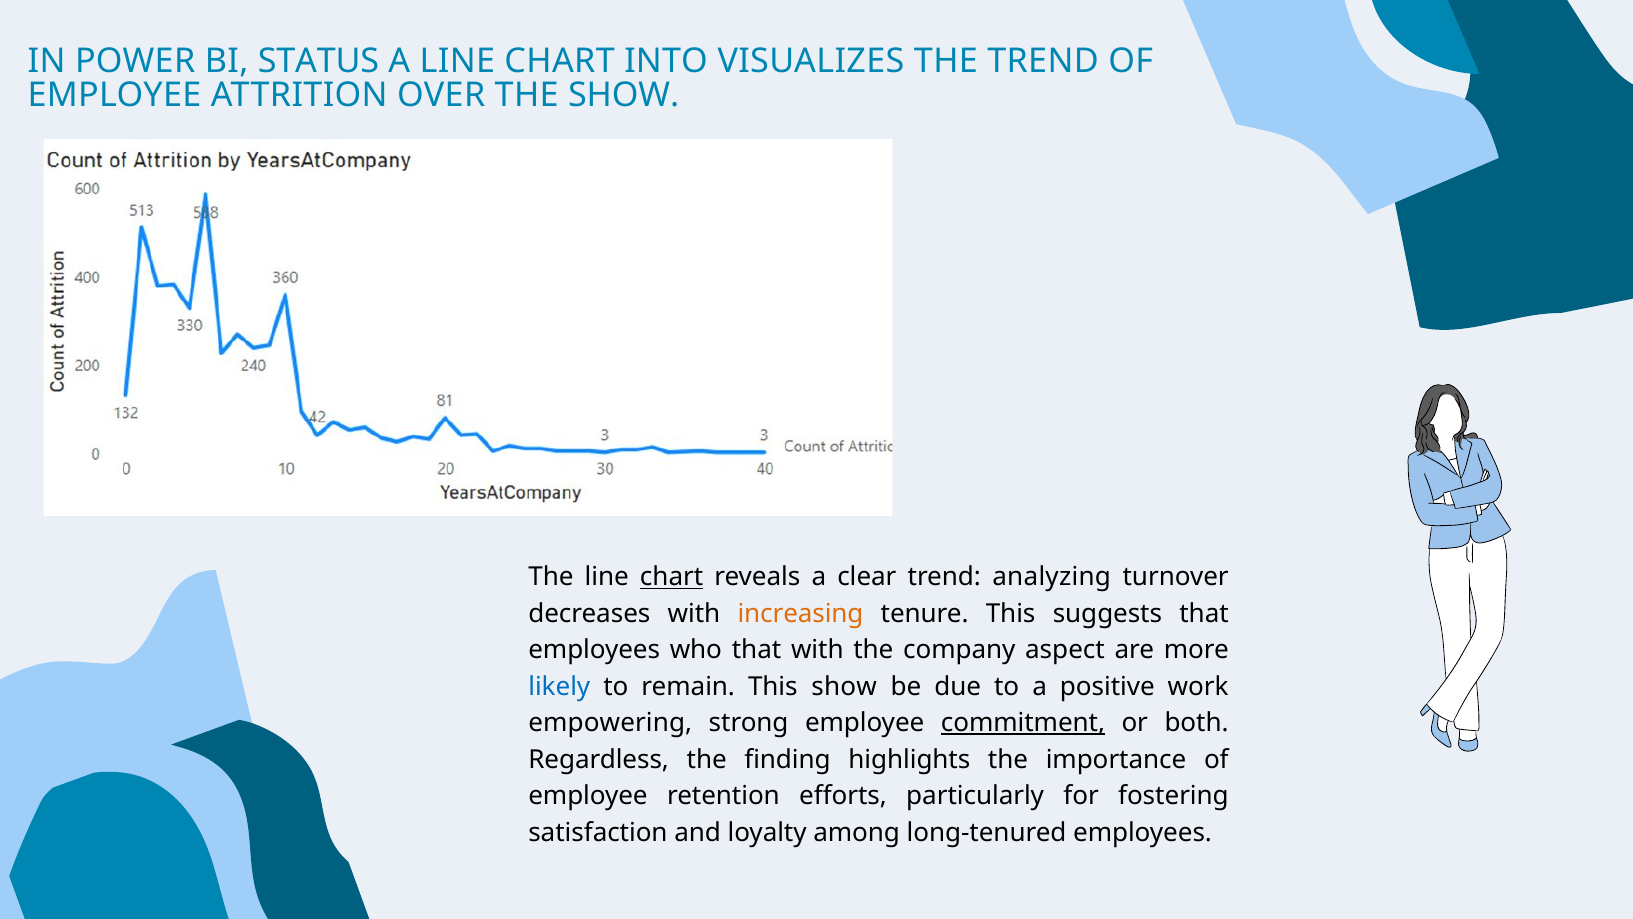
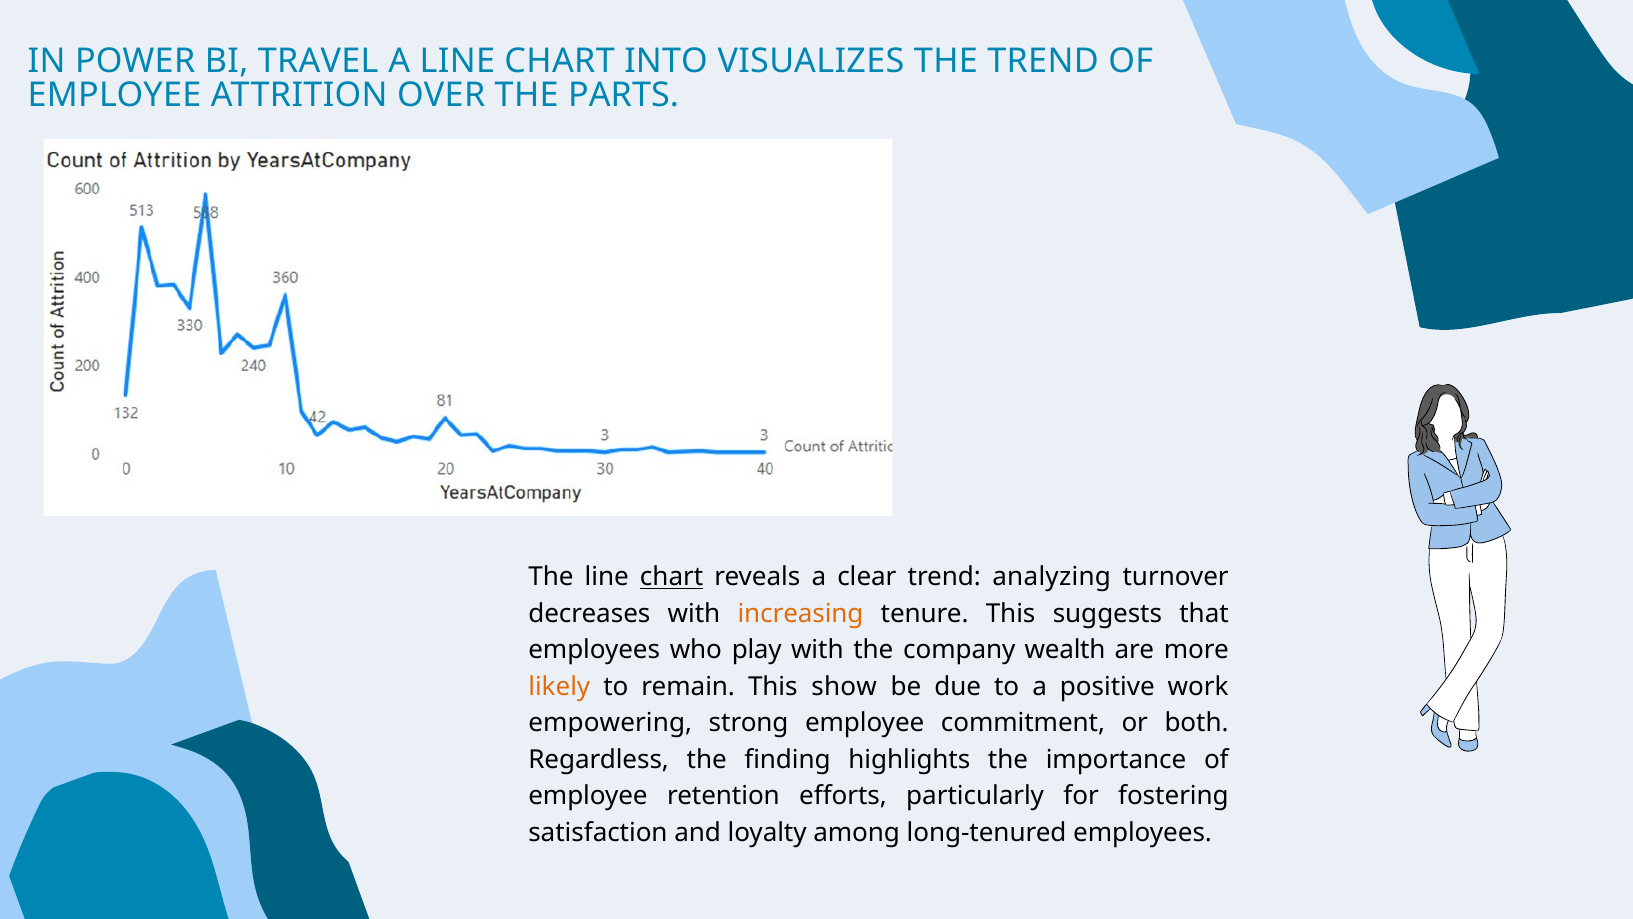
STATUS: STATUS -> TRAVEL
THE SHOW: SHOW -> PARTS
who that: that -> play
aspect: aspect -> wealth
likely colour: blue -> orange
commitment underline: present -> none
